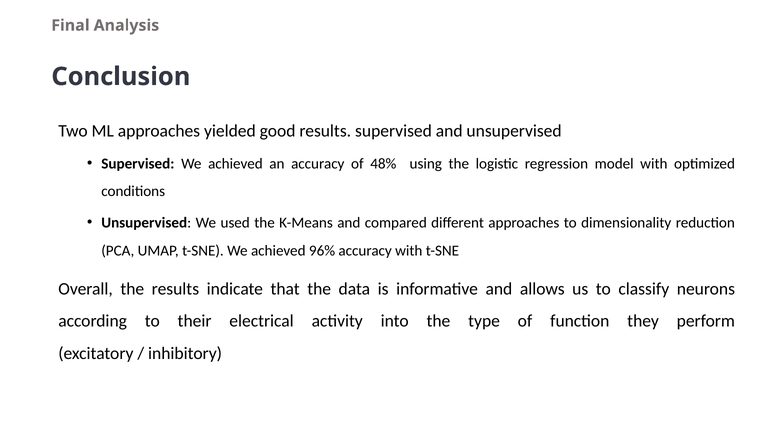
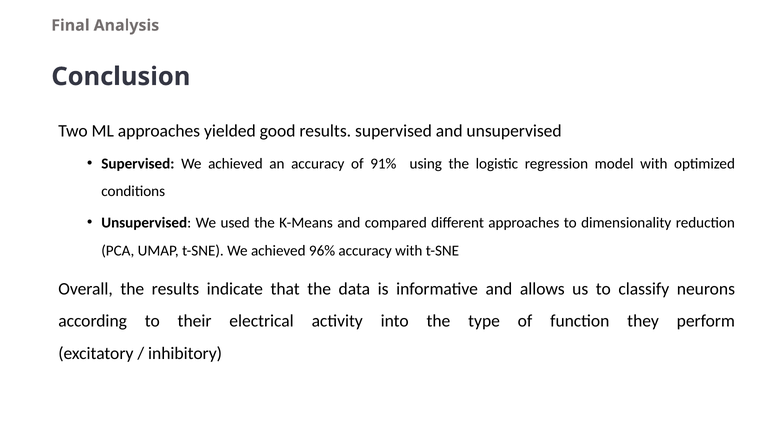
48%: 48% -> 91%
